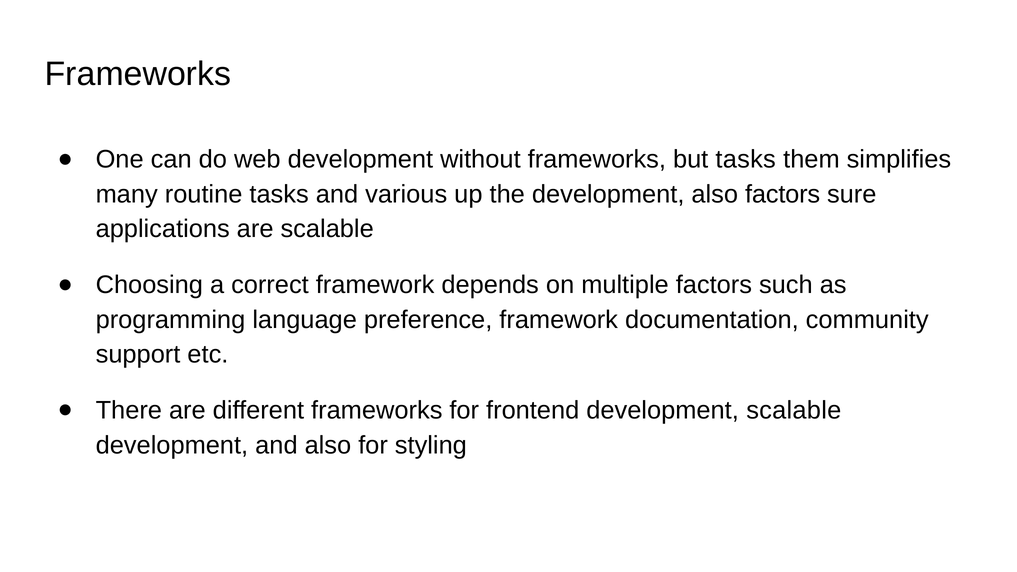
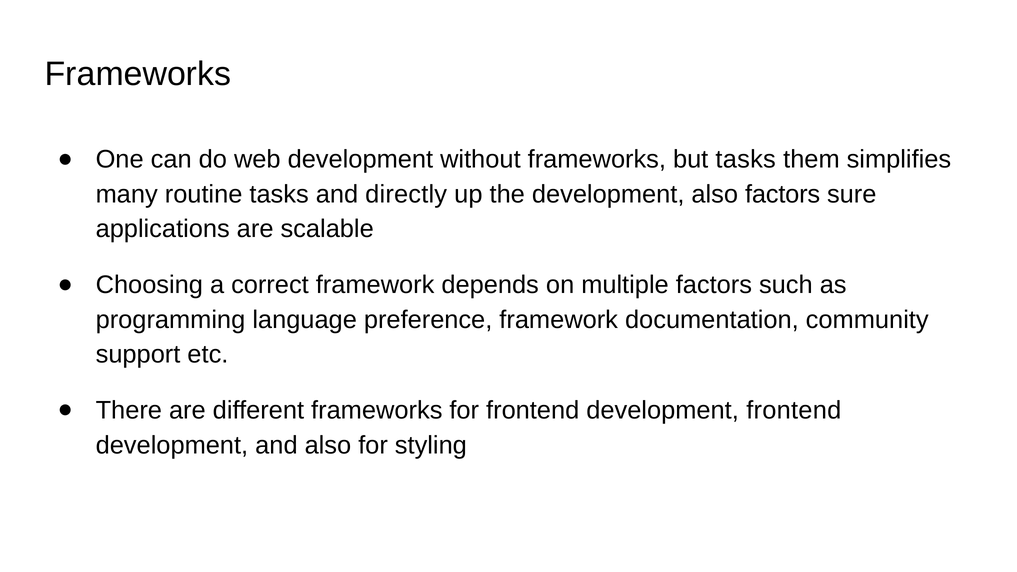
various: various -> directly
development scalable: scalable -> frontend
